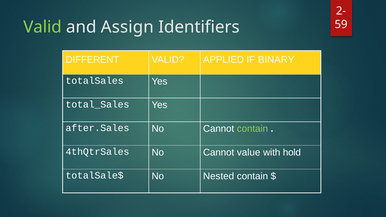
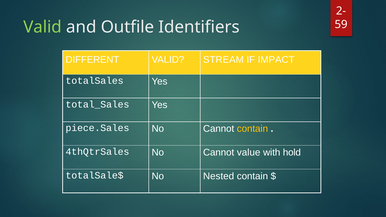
Assign: Assign -> Outfile
APPLIED: APPLIED -> STREAM
BINARY: BINARY -> IMPACT
after.Sales: after.Sales -> piece.Sales
contain at (252, 129) colour: light green -> yellow
